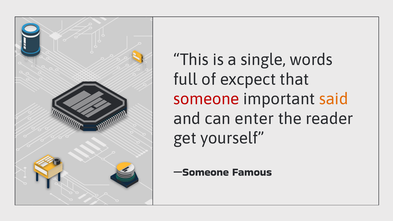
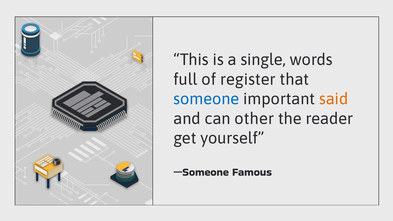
excpect: excpect -> register
someone colour: red -> blue
enter: enter -> other
